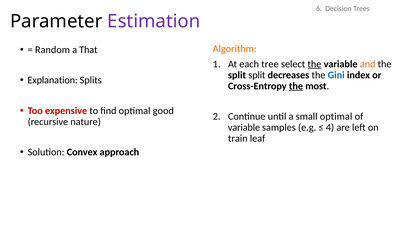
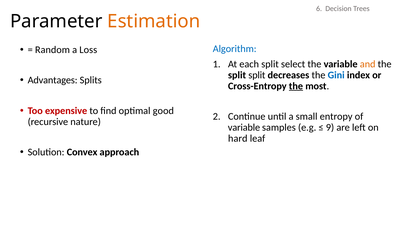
Estimation colour: purple -> orange
That: That -> Loss
Algorithm colour: orange -> blue
each tree: tree -> split
the at (314, 64) underline: present -> none
Explanation: Explanation -> Advantages
small optimal: optimal -> entropy
4: 4 -> 9
train: train -> hard
